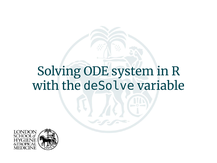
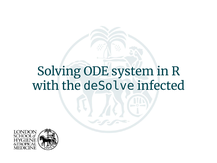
variable: variable -> infected
